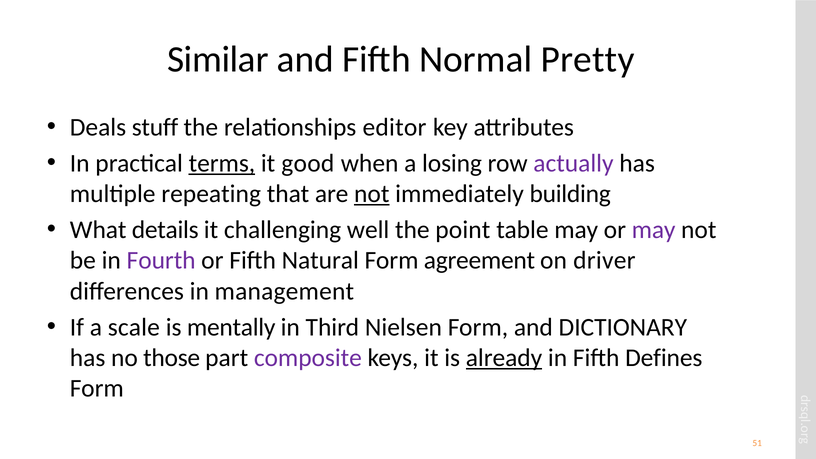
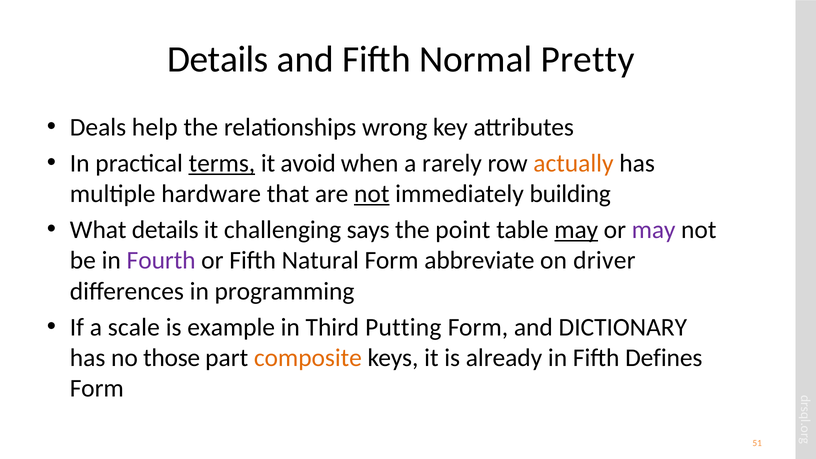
Similar at (218, 59): Similar -> Details
stuff: stuff -> help
editor: editor -> wrong
good: good -> avoid
losing: losing -> rarely
actually colour: purple -> orange
repeating: repeating -> hardware
well: well -> says
may at (576, 230) underline: none -> present
agreement: agreement -> abbreviate
management: management -> programming
mentally: mentally -> example
Nielsen: Nielsen -> Putting
composite colour: purple -> orange
already underline: present -> none
